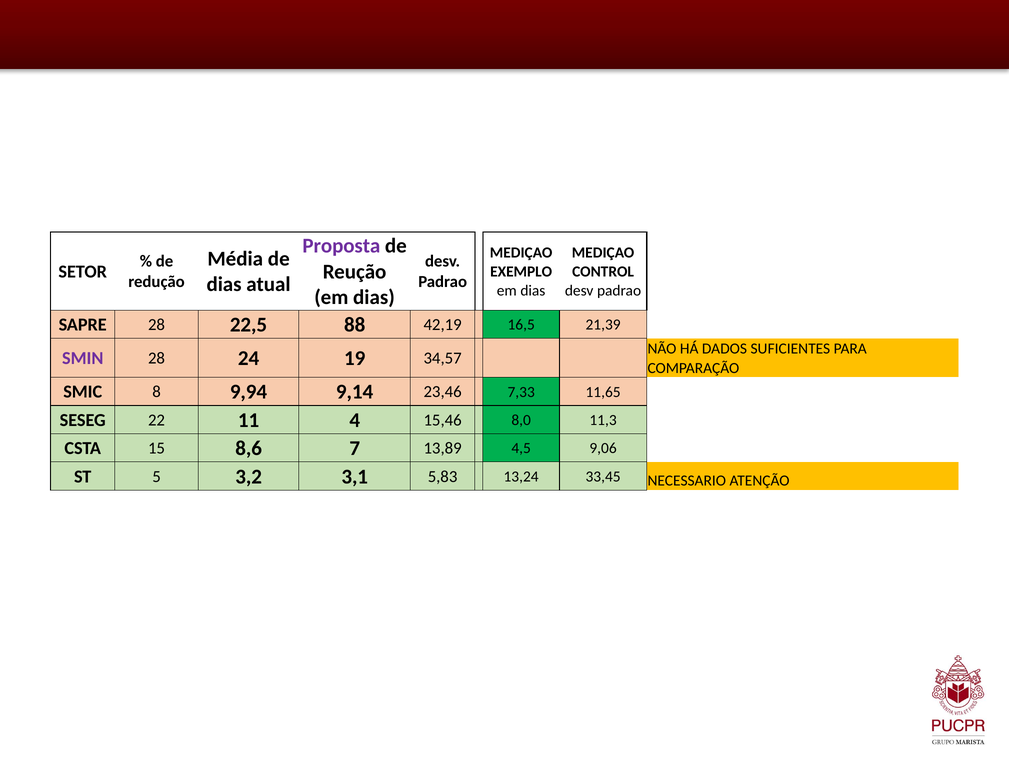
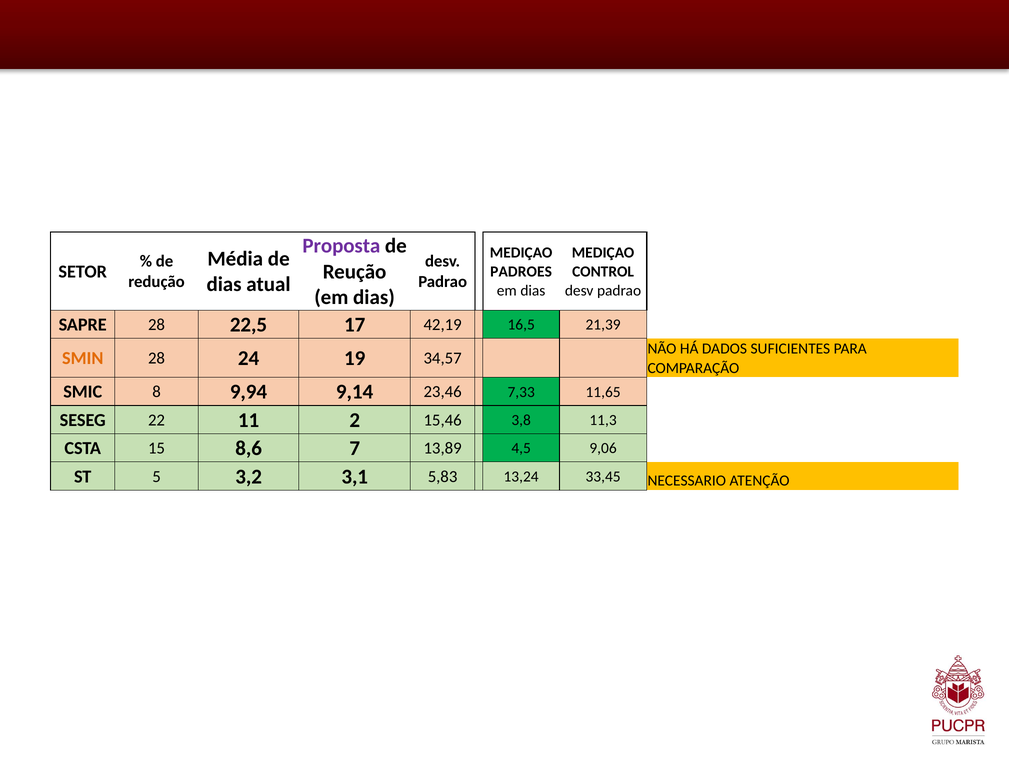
EXEMPLO: EXEMPLO -> PADROES
88: 88 -> 17
SMIN colour: purple -> orange
4: 4 -> 2
8,0: 8,0 -> 3,8
